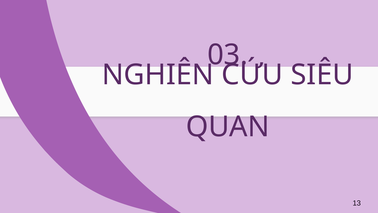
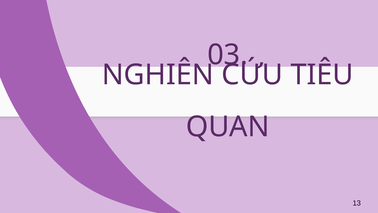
SIÊU: SIÊU -> TIÊU
